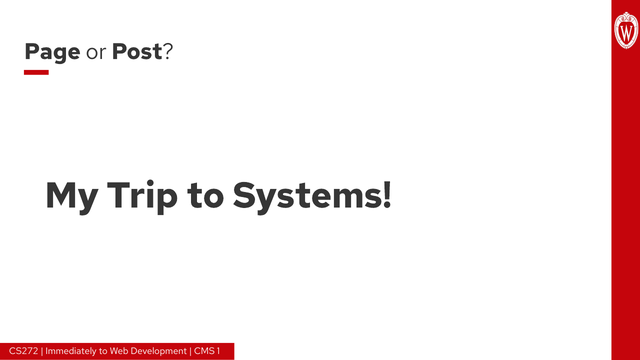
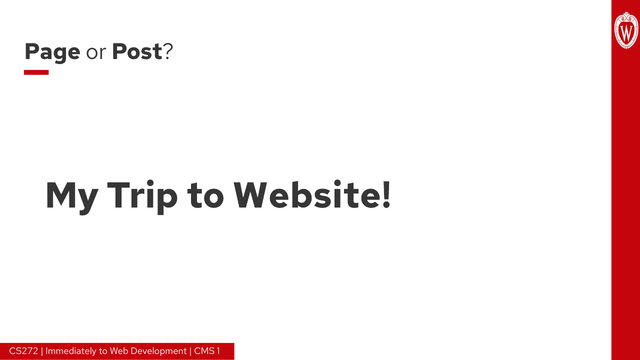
Systems: Systems -> Website
